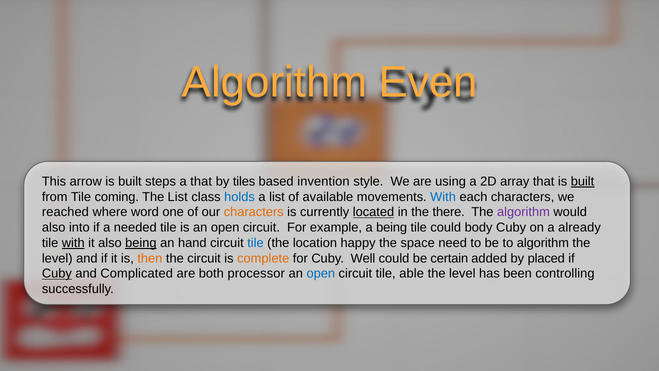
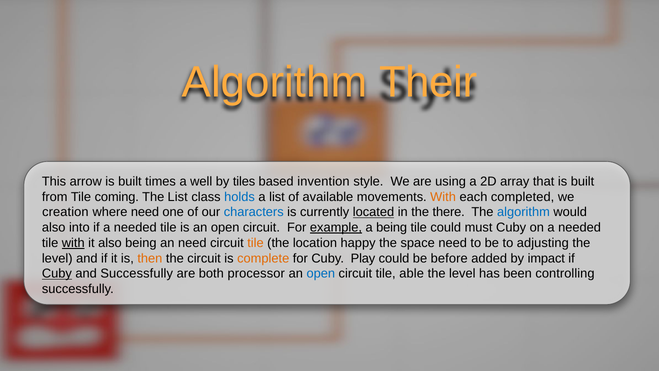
Even: Even -> Their
steps: steps -> times
a that: that -> well
built at (583, 181) underline: present -> none
With at (443, 197) colour: blue -> orange
each characters: characters -> completed
reached: reached -> creation
where word: word -> need
characters at (254, 212) colour: orange -> blue
algorithm at (523, 212) colour: purple -> blue
example underline: none -> present
body: body -> must
on a already: already -> needed
being at (141, 243) underline: present -> none
an hand: hand -> need
tile at (255, 243) colour: blue -> orange
to algorithm: algorithm -> adjusting
Well: Well -> Play
certain: certain -> before
placed: placed -> impact
and Complicated: Complicated -> Successfully
